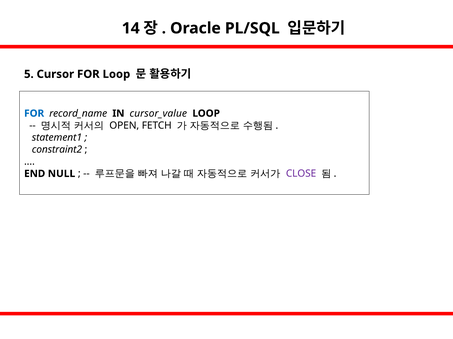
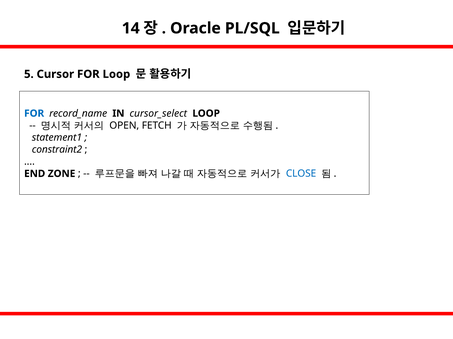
cursor_value: cursor_value -> cursor_select
NULL: NULL -> ZONE
CLOSE colour: purple -> blue
